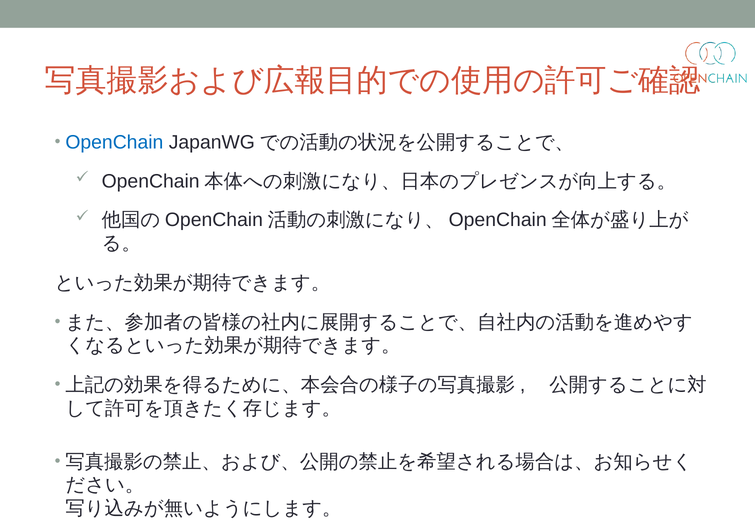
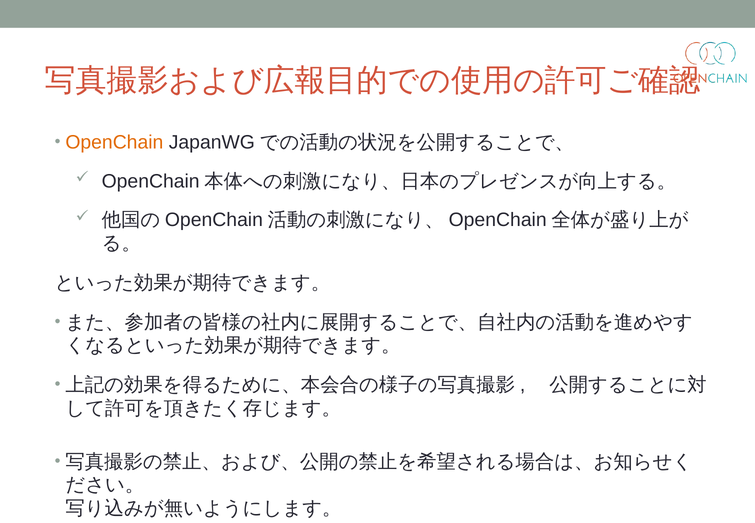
OpenChain colour: blue -> orange
